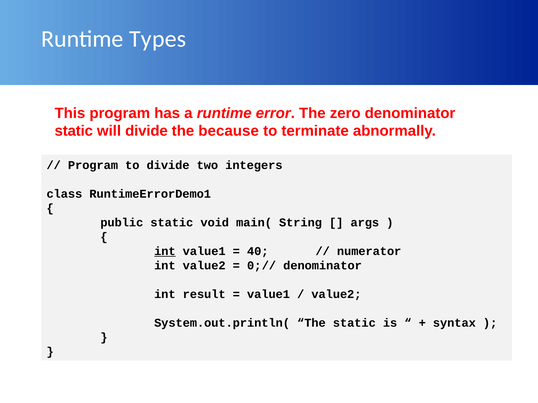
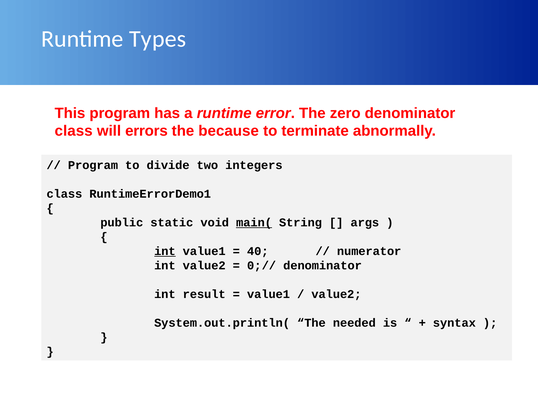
static at (74, 131): static -> class
will divide: divide -> errors
main( underline: none -> present
The static: static -> needed
